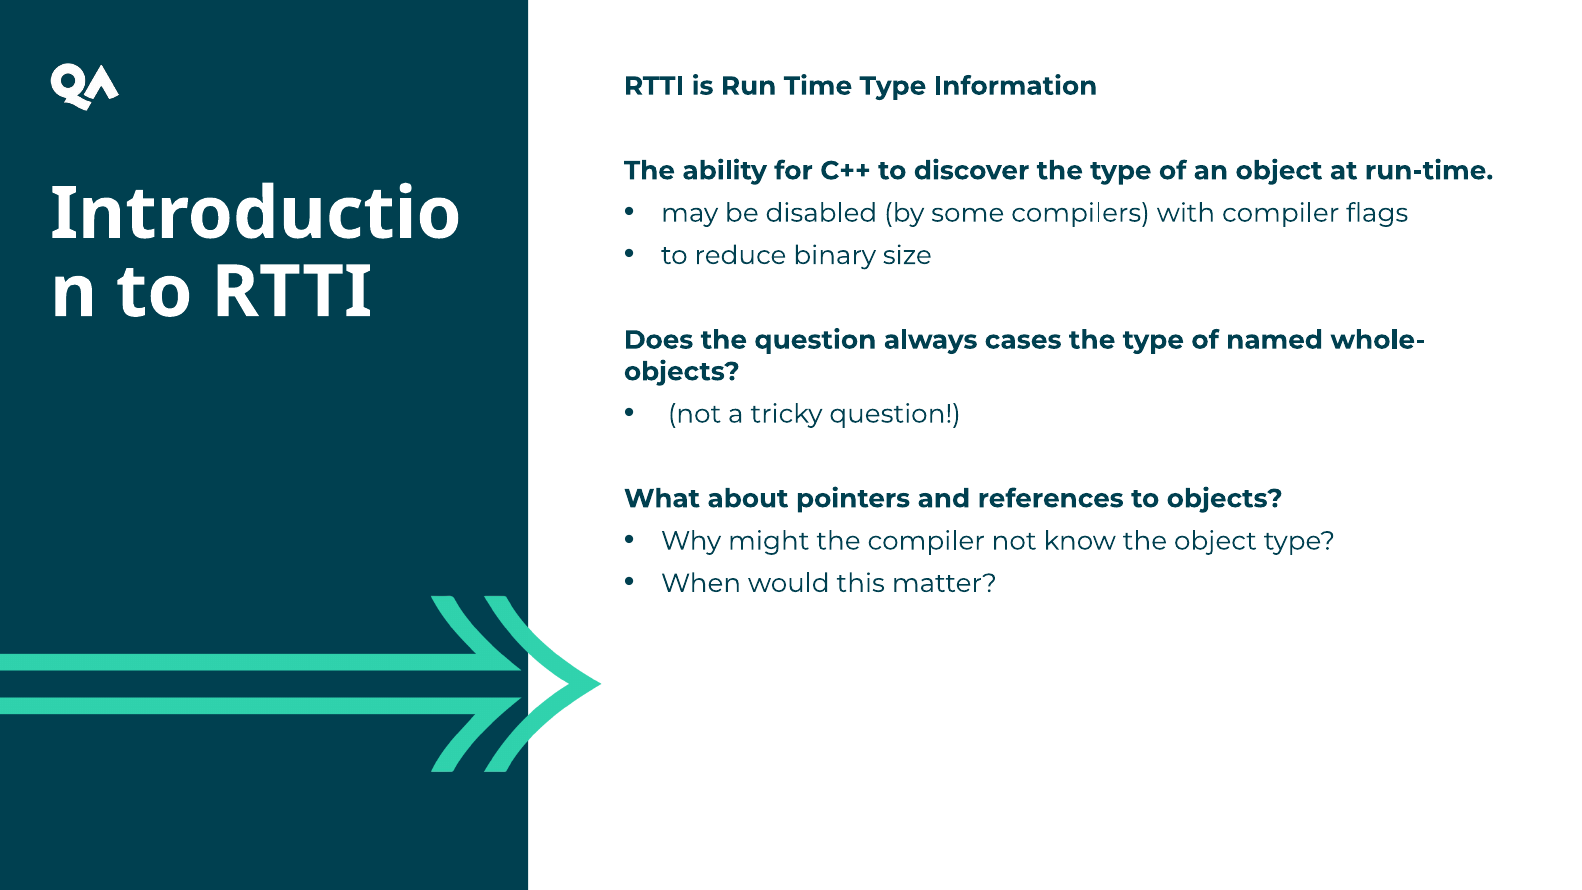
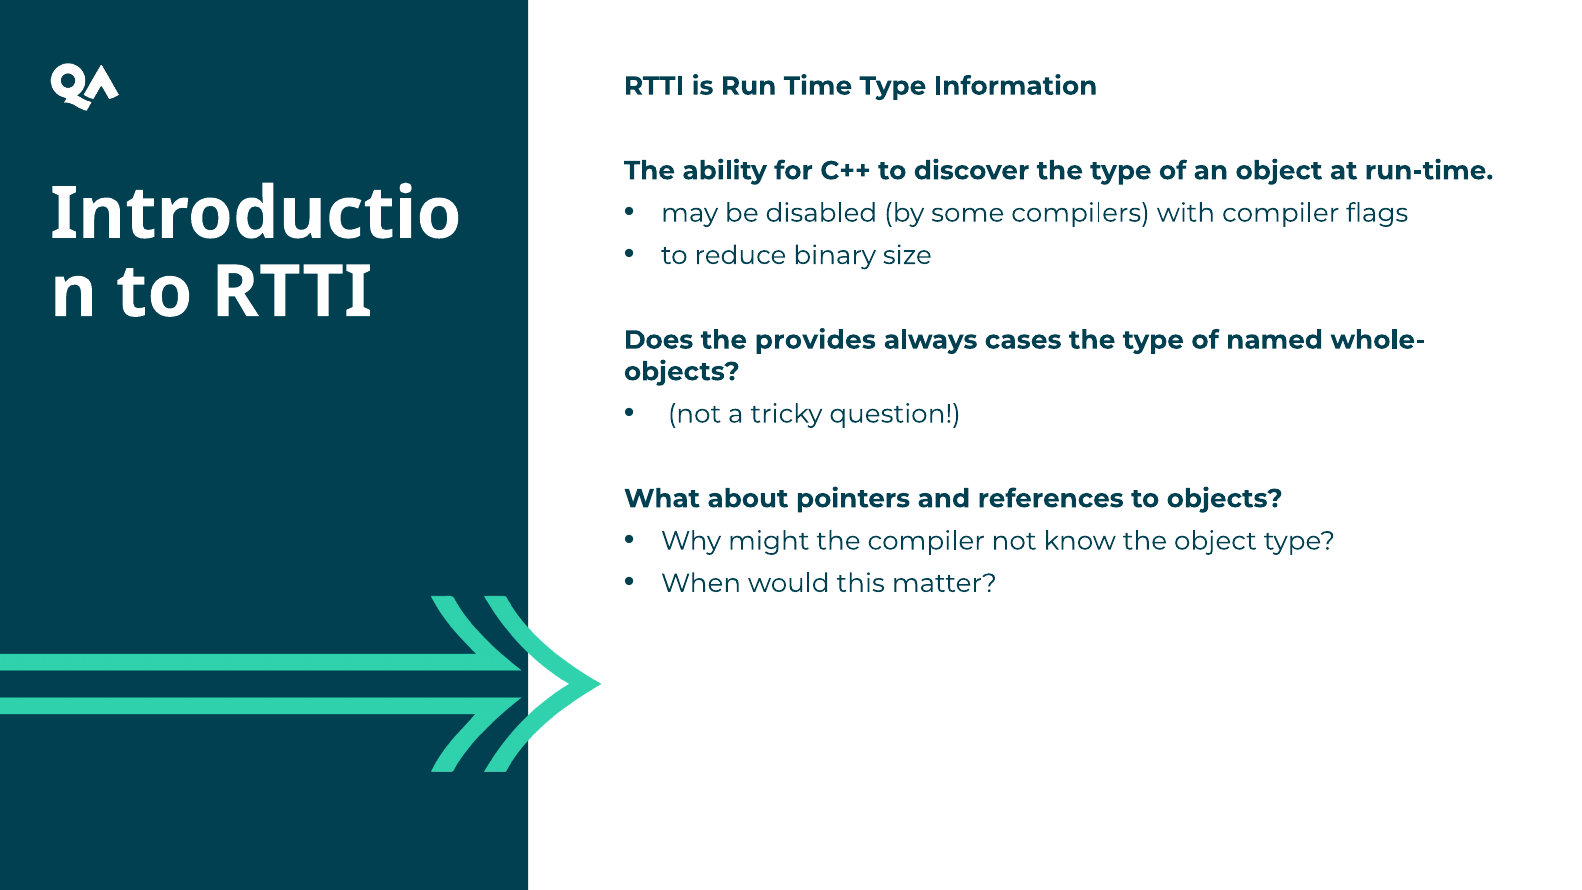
the question: question -> provides
